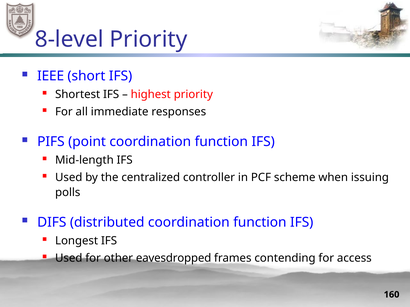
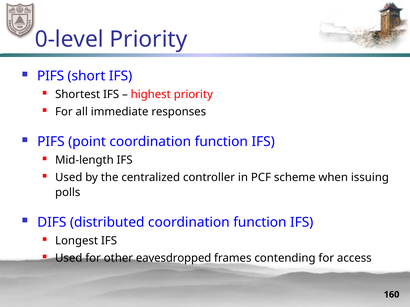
8-level: 8-level -> 0-level
IEEE at (51, 76): IEEE -> PIFS
